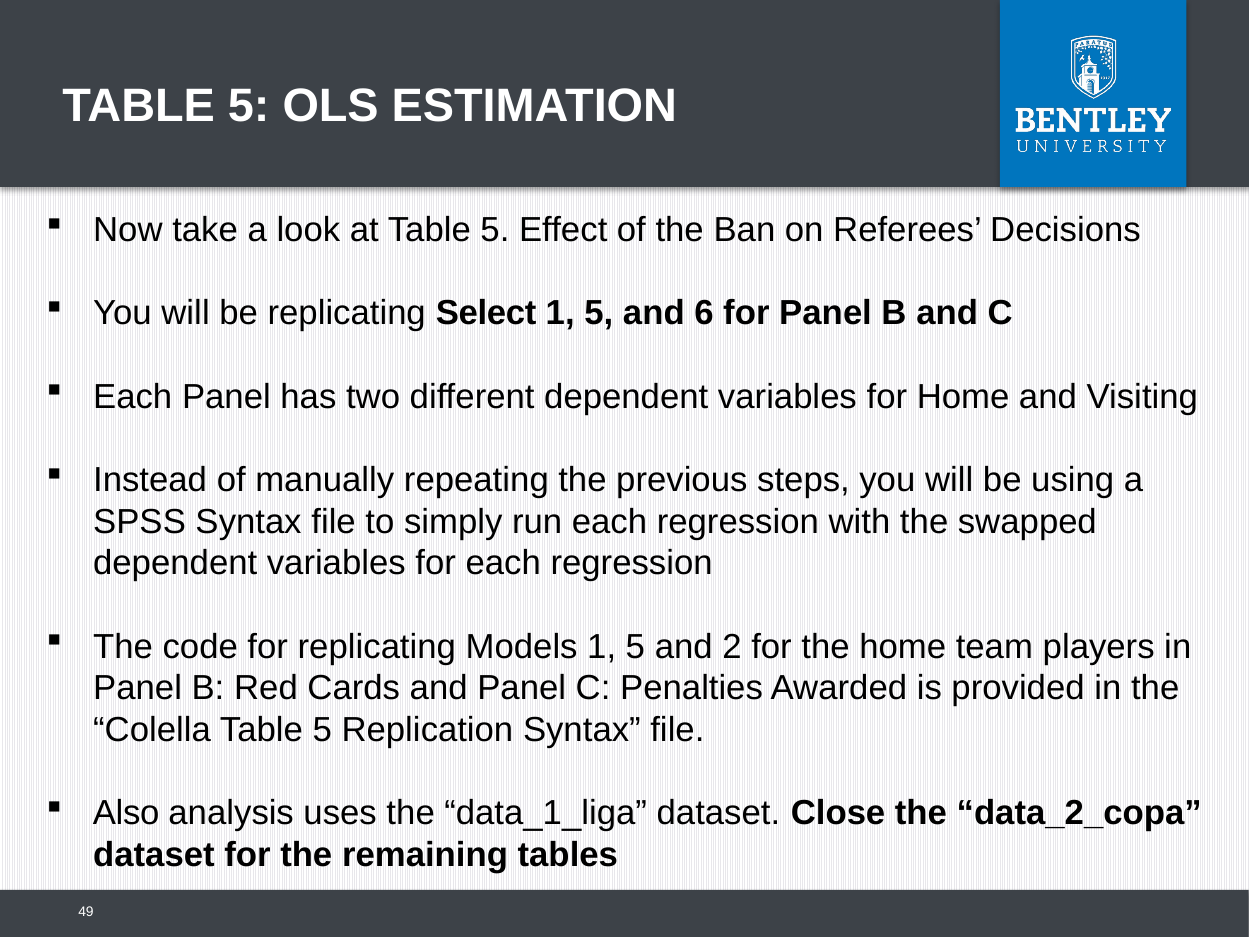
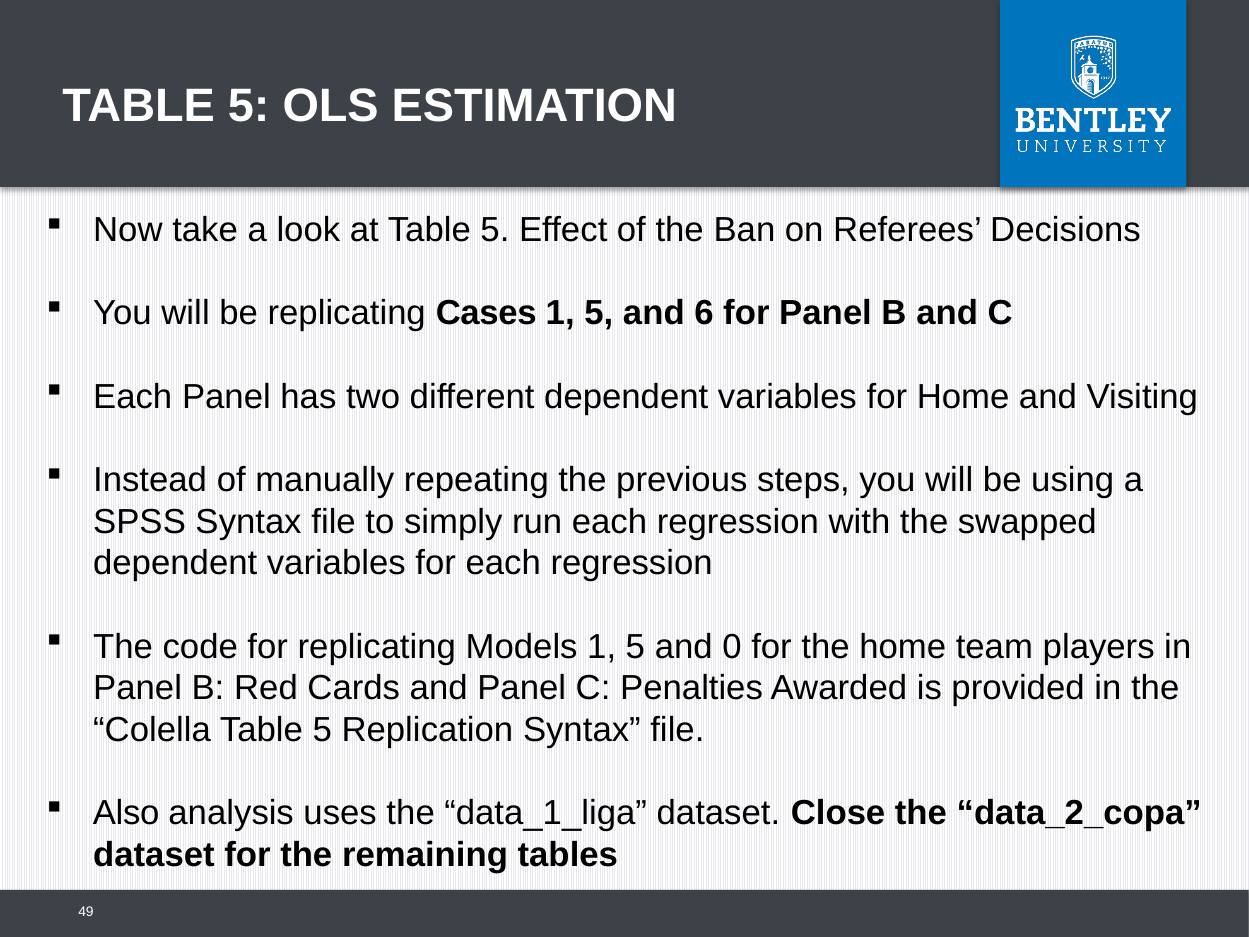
Select: Select -> Cases
2: 2 -> 0
